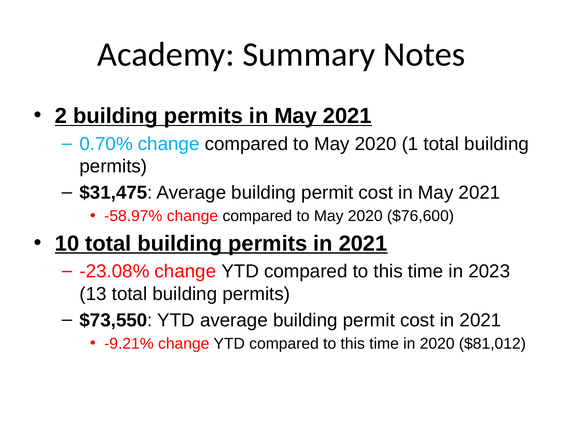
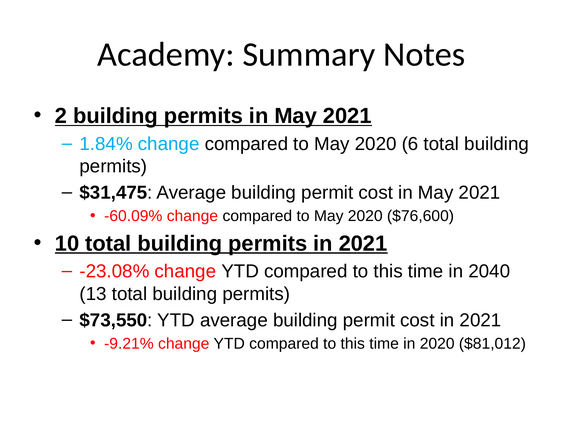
0.70%: 0.70% -> 1.84%
1: 1 -> 6
-58.97%: -58.97% -> -60.09%
2023: 2023 -> 2040
